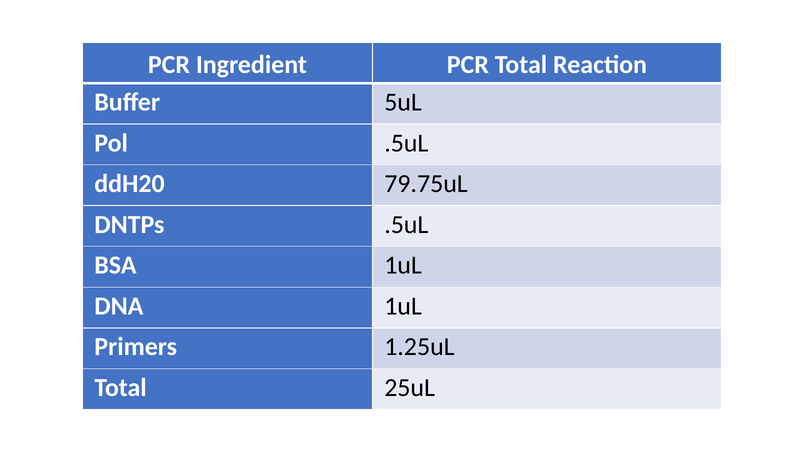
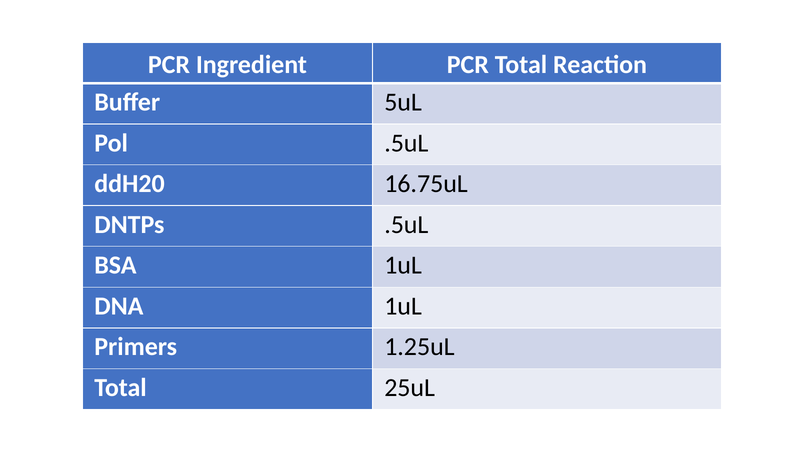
79.75uL: 79.75uL -> 16.75uL
